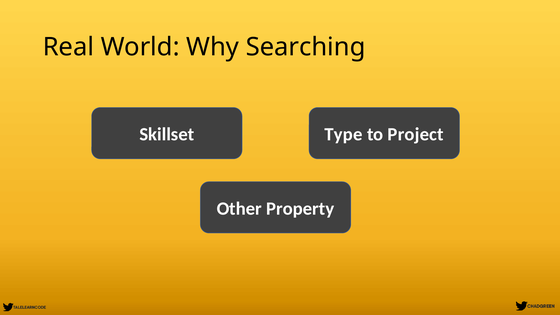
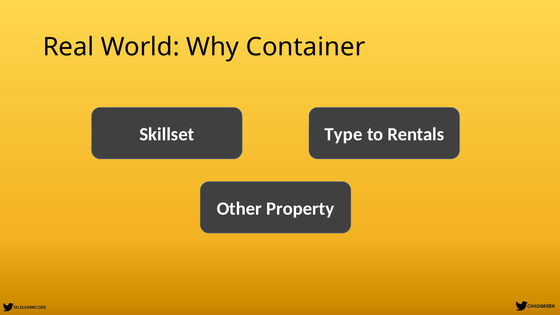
Searching: Searching -> Container
Project: Project -> Rentals
